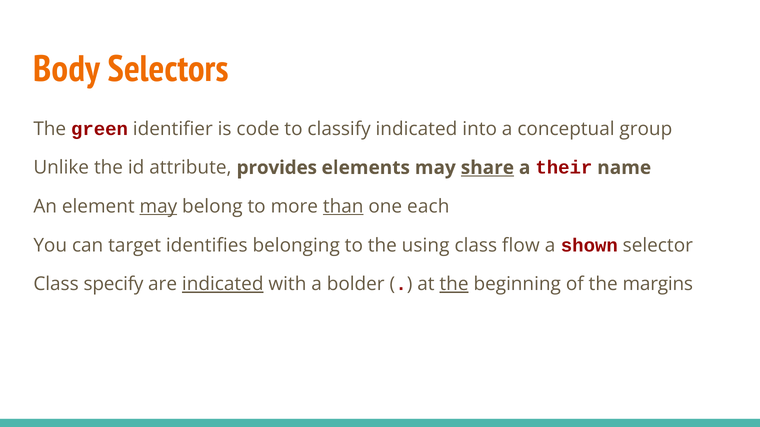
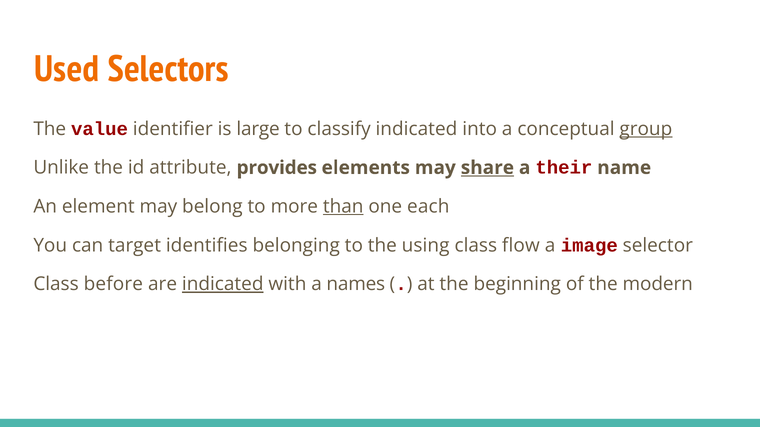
Body: Body -> Used
green: green -> value
code: code -> large
group underline: none -> present
may at (158, 207) underline: present -> none
shown: shown -> image
specify: specify -> before
bolder: bolder -> names
the at (454, 284) underline: present -> none
margins: margins -> modern
